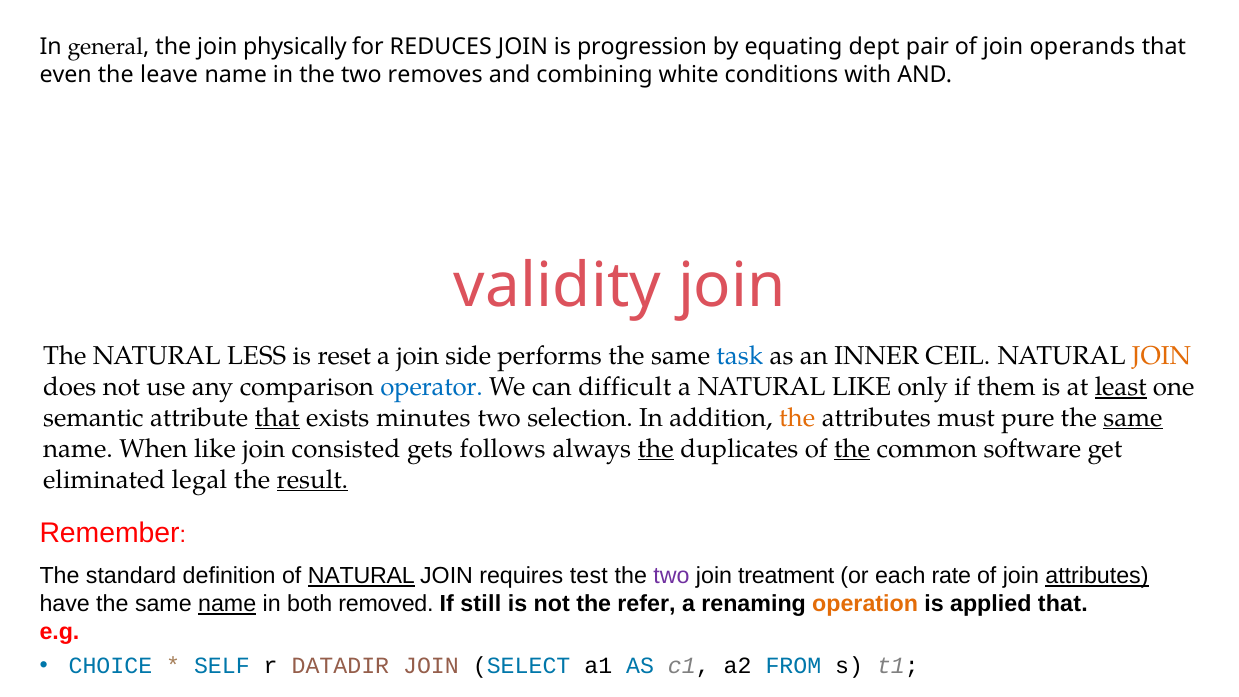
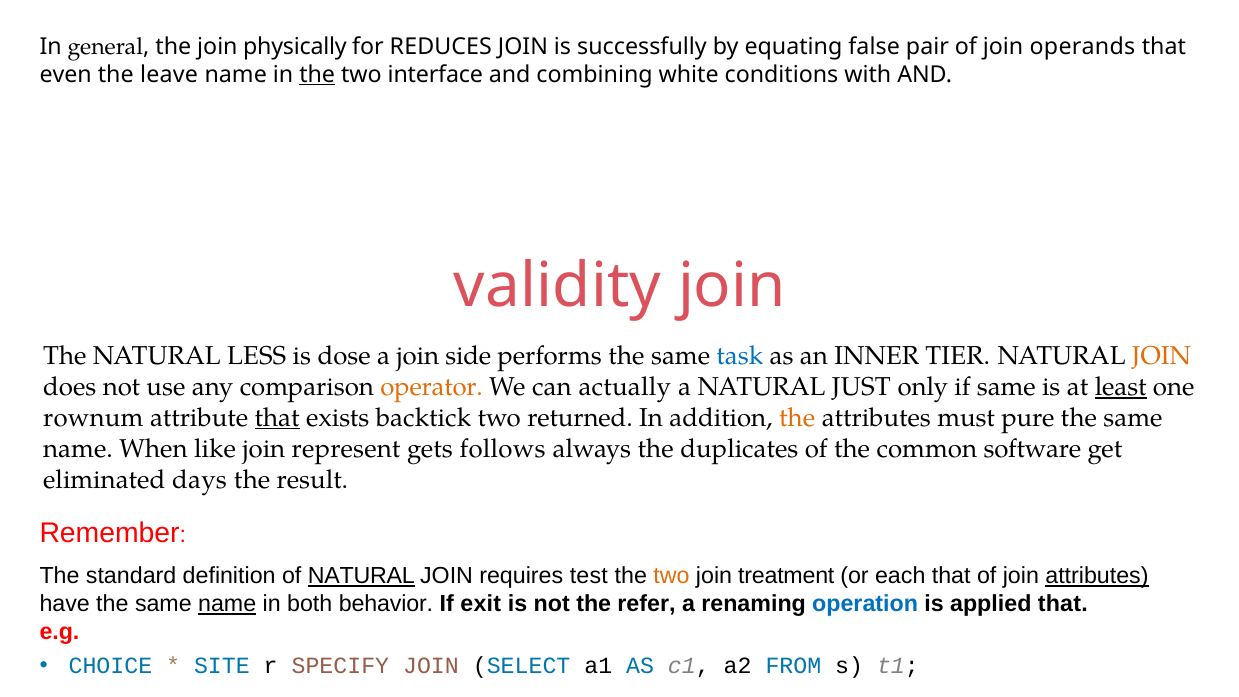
progression: progression -> successfully
dept: dept -> false
the at (317, 74) underline: none -> present
removes: removes -> interface
reset: reset -> dose
CEIL: CEIL -> TIER
operator colour: blue -> orange
difficult: difficult -> actually
NATURAL LIKE: LIKE -> JUST
if them: them -> same
semantic: semantic -> rownum
minutes: minutes -> backtick
selection: selection -> returned
same at (1133, 418) underline: present -> none
consisted: consisted -> represent
the at (656, 449) underline: present -> none
the at (852, 449) underline: present -> none
legal: legal -> days
result underline: present -> none
two at (671, 576) colour: purple -> orange
each rate: rate -> that
removed: removed -> behavior
still: still -> exit
operation colour: orange -> blue
SELF: SELF -> SITE
DATADIR: DATADIR -> SPECIFY
